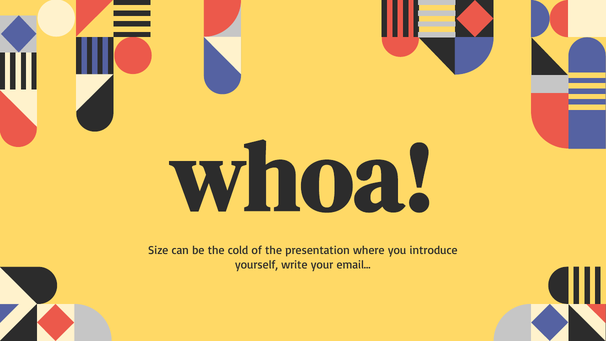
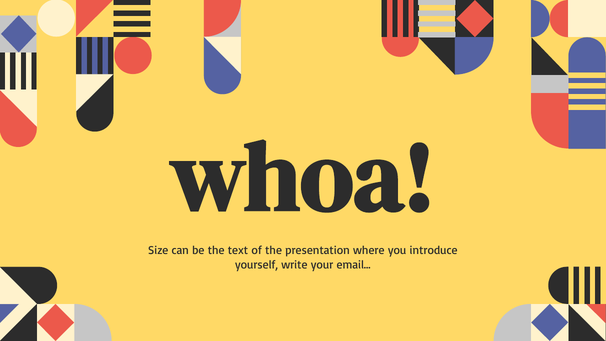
cold: cold -> text
